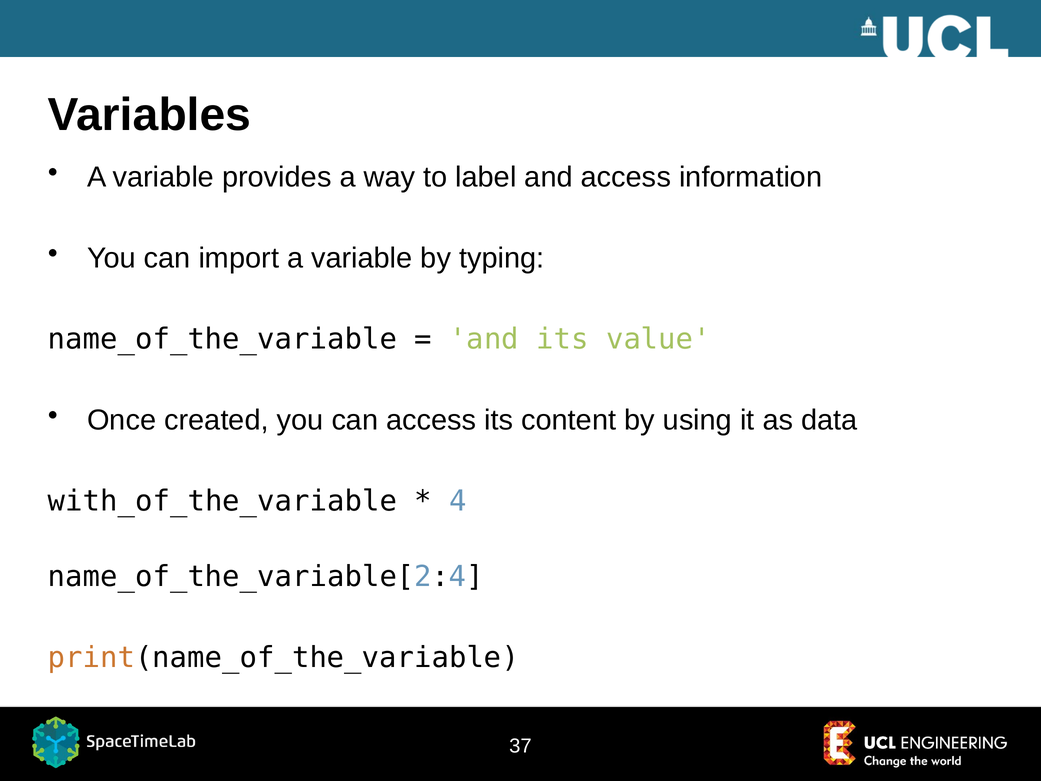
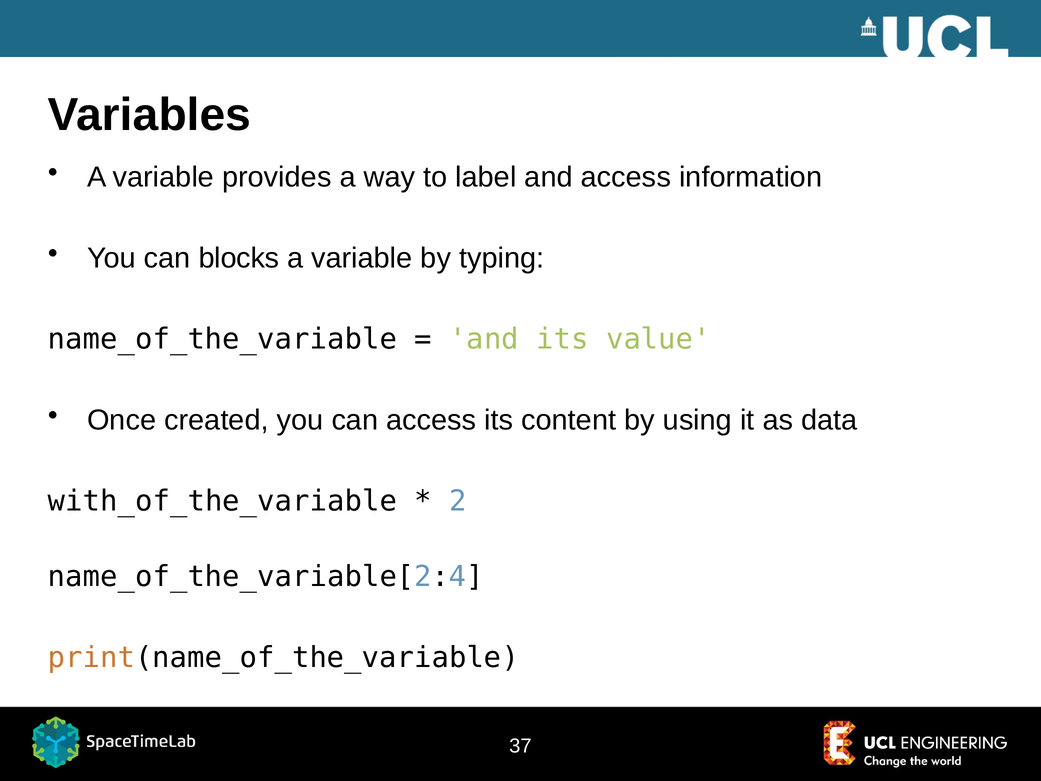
import: import -> blocks
4: 4 -> 2
